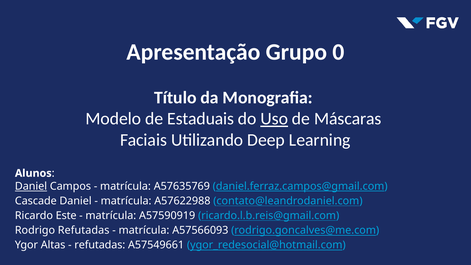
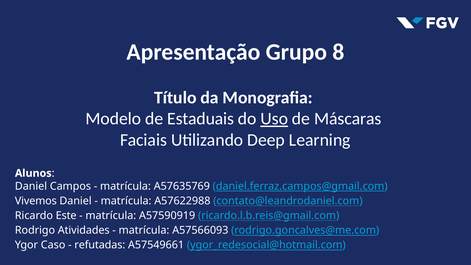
0: 0 -> 8
Daniel at (31, 186) underline: present -> none
Cascade: Cascade -> Vivemos
Rodrigo Refutadas: Refutadas -> Atividades
Altas: Altas -> Caso
